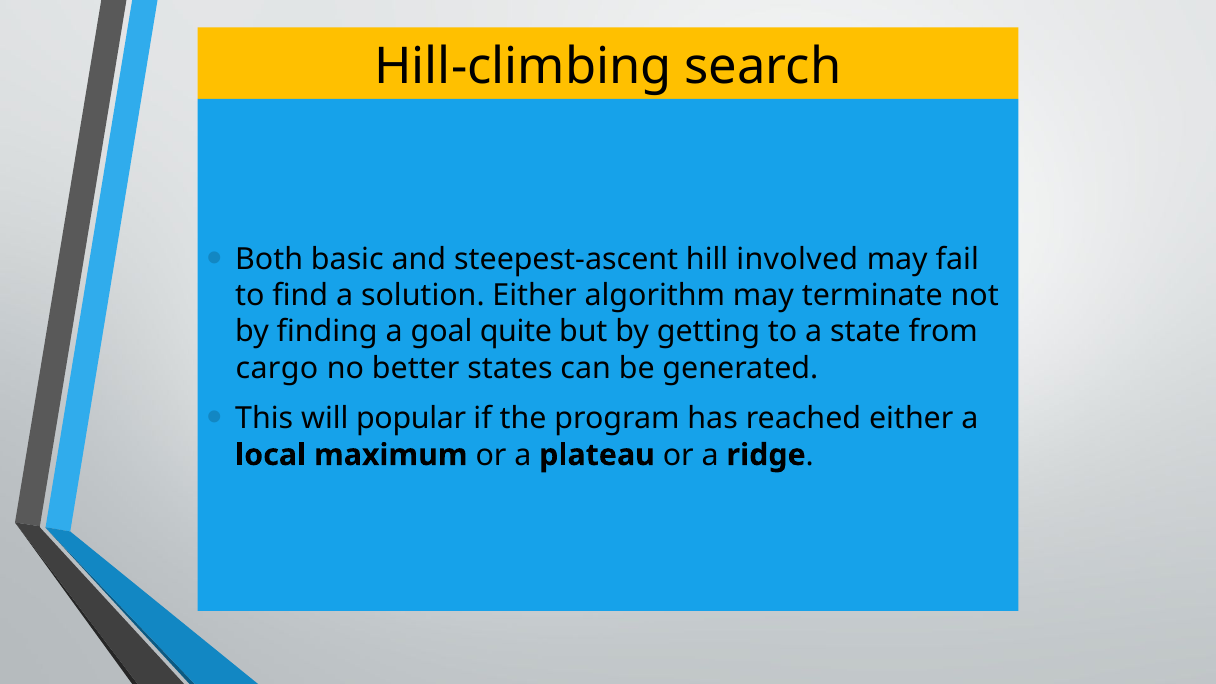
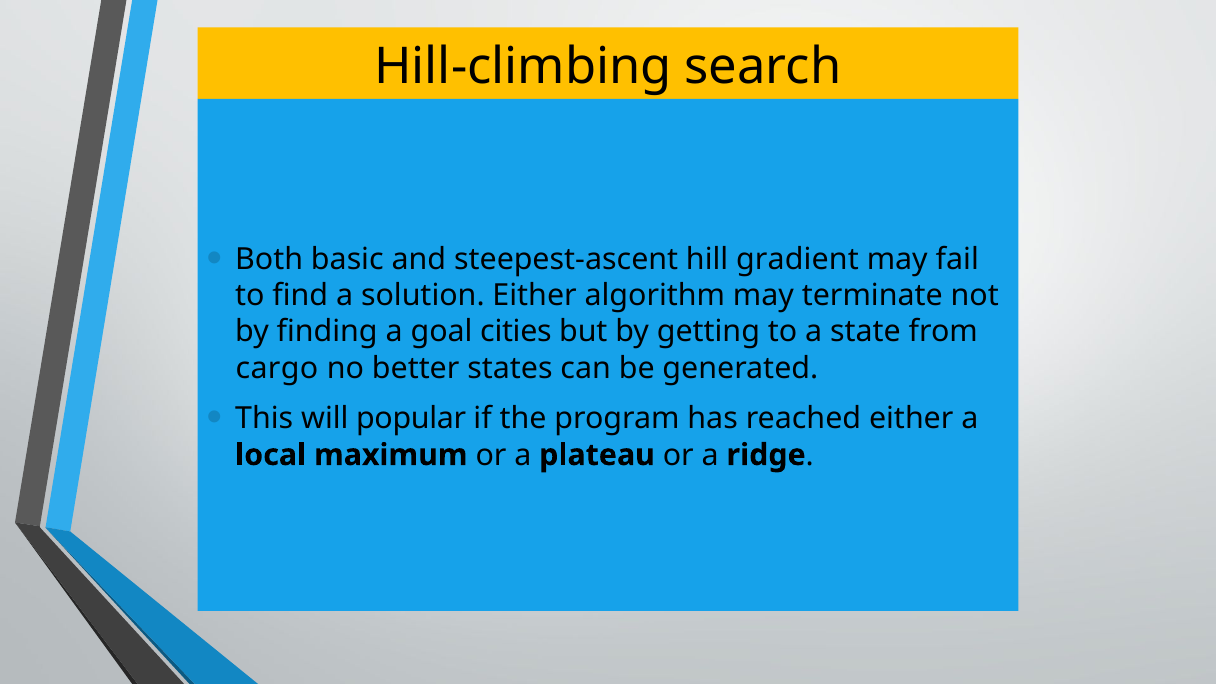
involved: involved -> gradient
quite: quite -> cities
